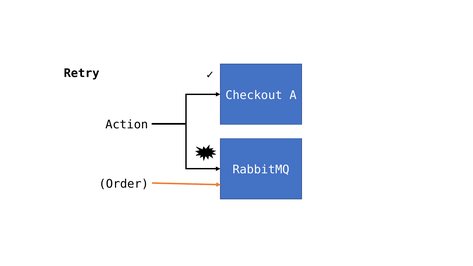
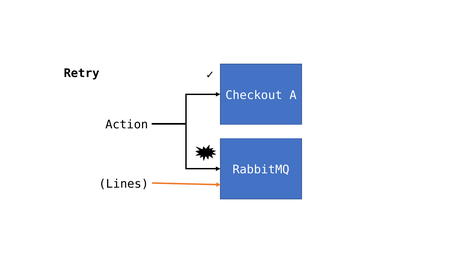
Order: Order -> Lines
